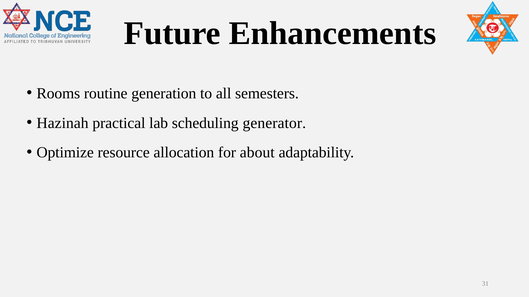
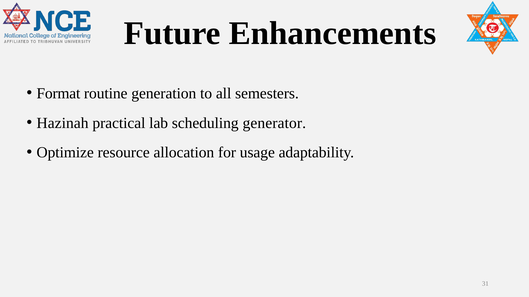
Rooms: Rooms -> Format
about: about -> usage
